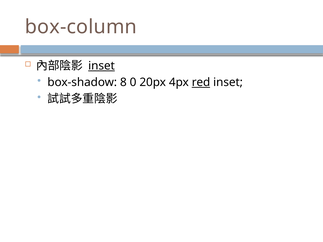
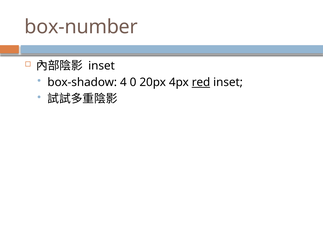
box-column: box-column -> box-number
inset at (102, 66) underline: present -> none
8: 8 -> 4
